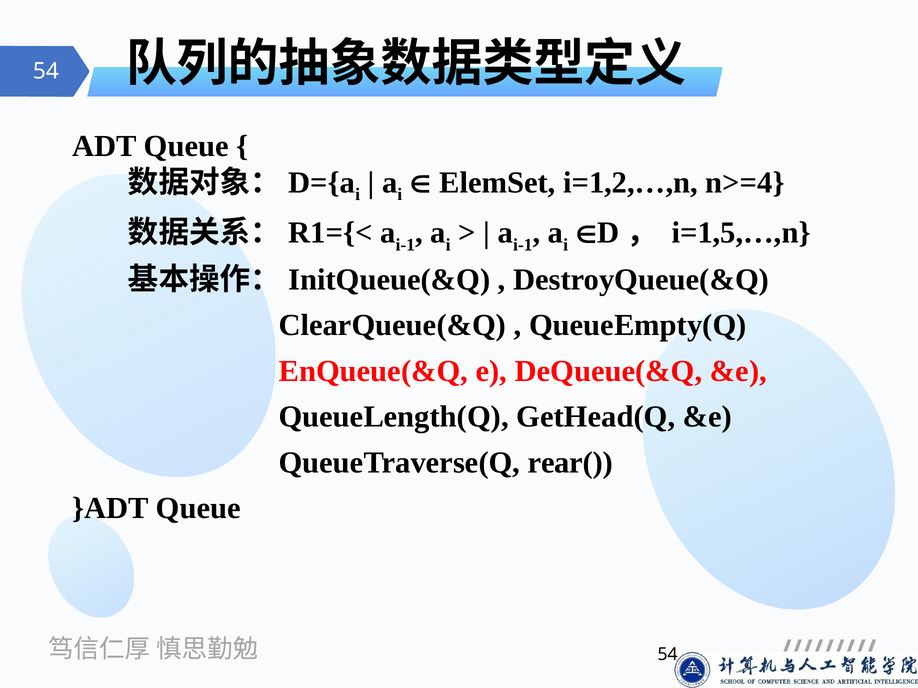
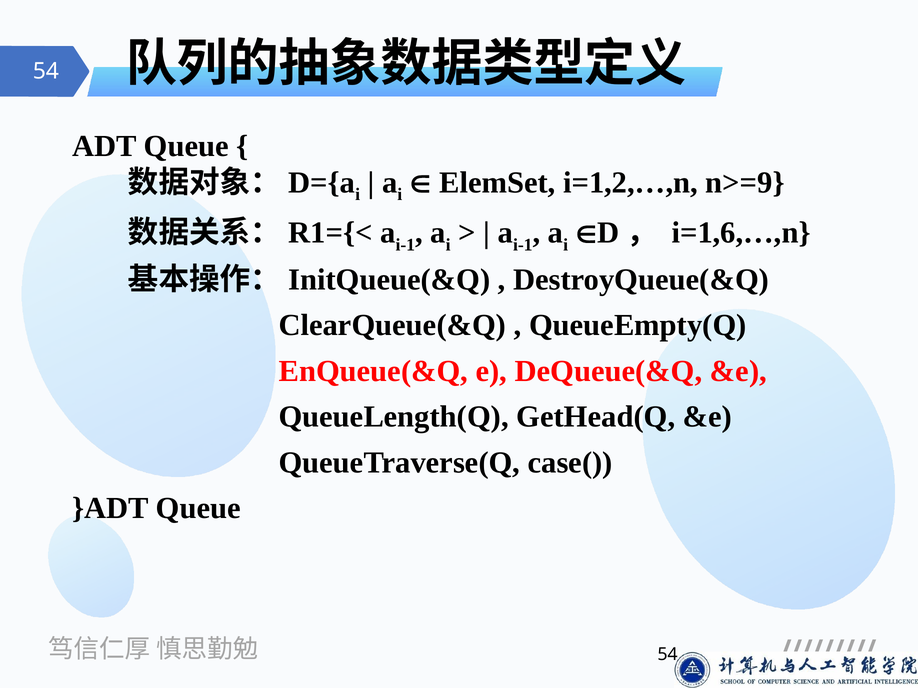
n>=4: n>=4 -> n>=9
i=1,5,…,n: i=1,5,…,n -> i=1,6,…,n
rear(: rear( -> case(
